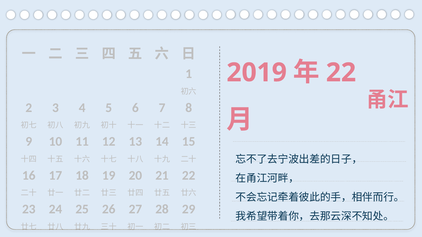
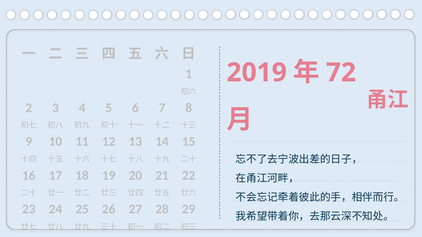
22 at (341, 73): 22 -> 72
